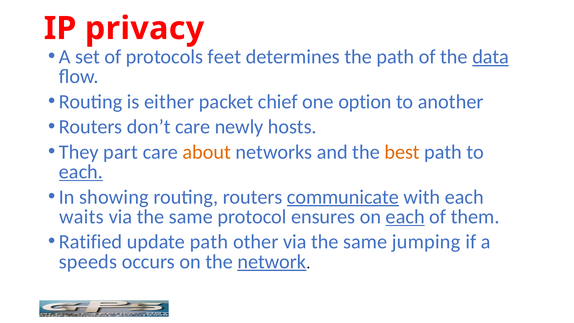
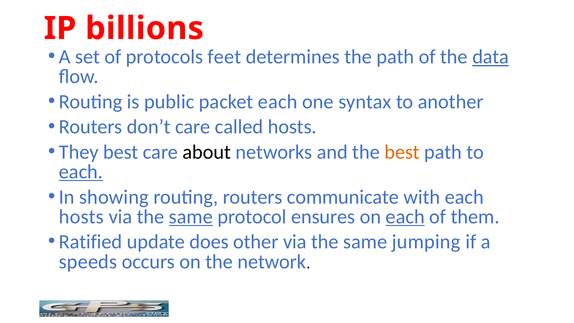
privacy: privacy -> billions
either: either -> public
packet chief: chief -> each
option: option -> syntax
newly: newly -> called
They part: part -> best
about colour: orange -> black
communicate underline: present -> none
waits at (81, 217): waits -> hosts
same at (191, 217) underline: none -> present
update path: path -> does
network underline: present -> none
